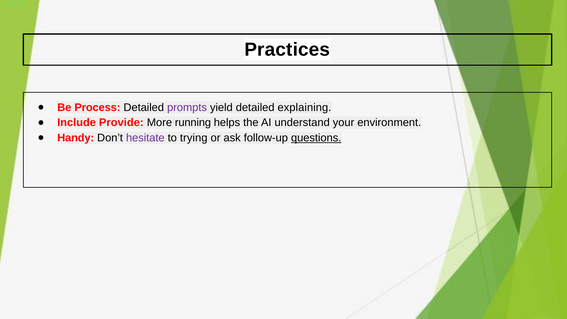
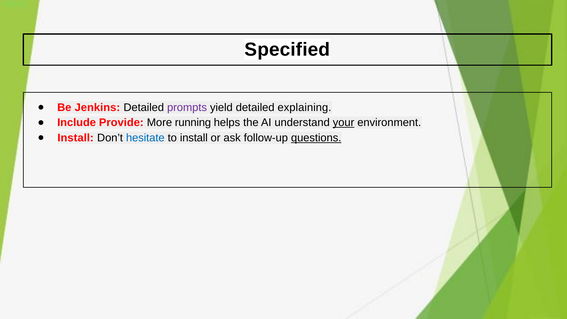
Practices: Practices -> Specified
Process: Process -> Jenkins
your underline: none -> present
Handy at (76, 138): Handy -> Install
hesitate colour: purple -> blue
to trying: trying -> install
